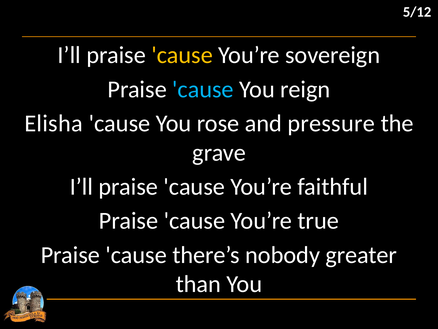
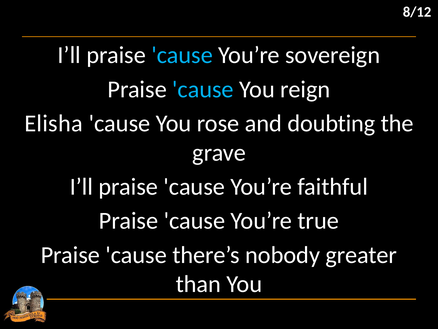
5/12: 5/12 -> 8/12
cause at (182, 55) colour: yellow -> light blue
pressure: pressure -> doubting
